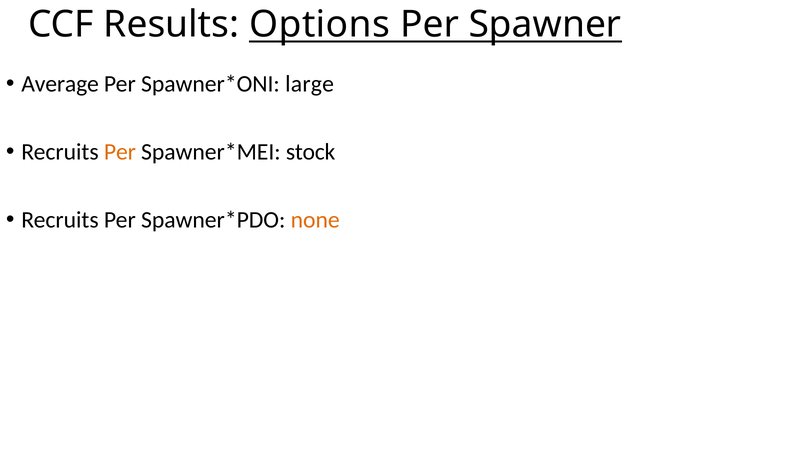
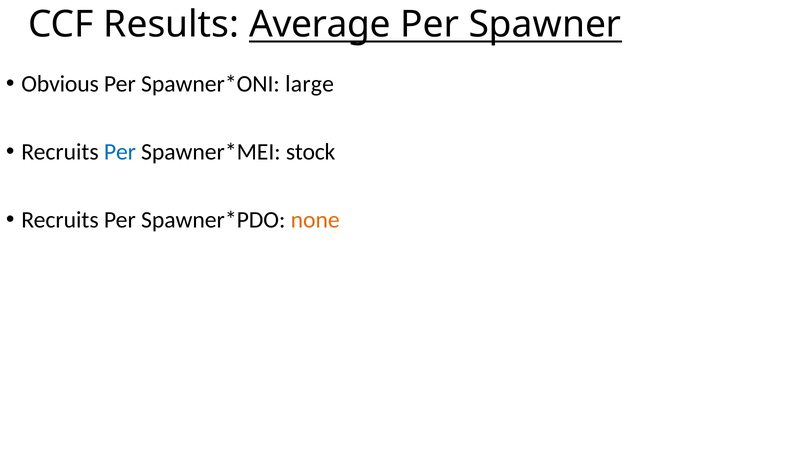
Options: Options -> Average
Average: Average -> Obvious
Per at (120, 152) colour: orange -> blue
